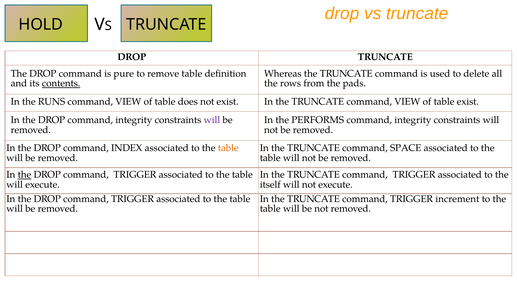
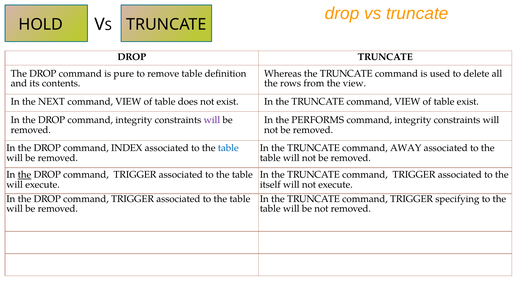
contents underline: present -> none
the pads: pads -> view
RUNS: RUNS -> NEXT
table at (228, 148) colour: orange -> blue
SPACE: SPACE -> AWAY
increment: increment -> specifying
